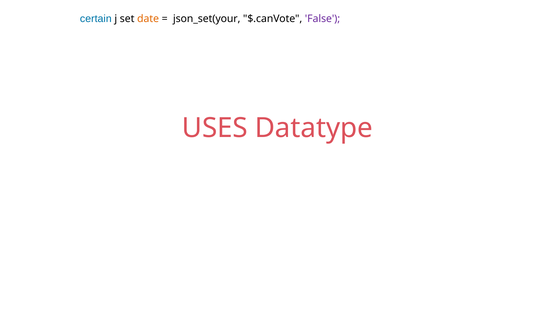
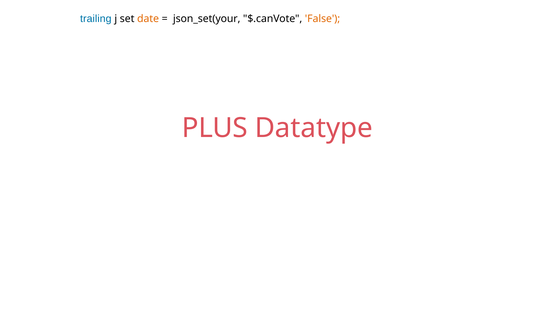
certain: certain -> trailing
False colour: purple -> orange
USES: USES -> PLUS
